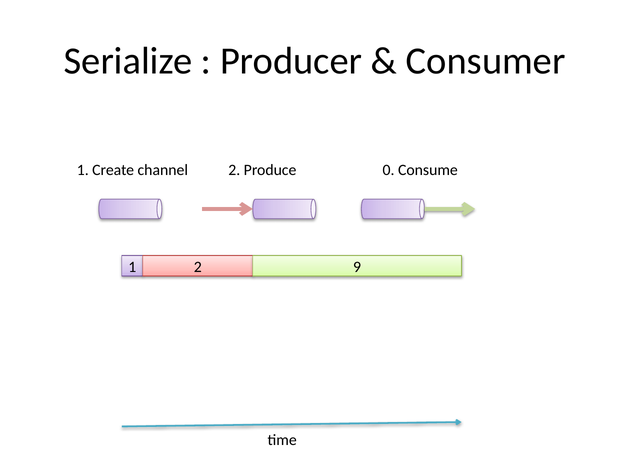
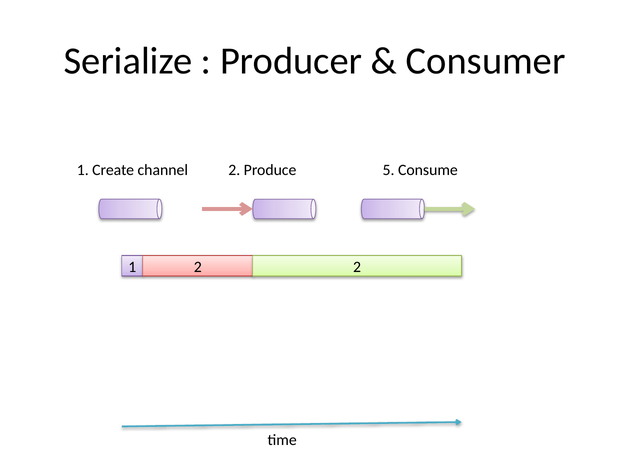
0: 0 -> 5
2 9: 9 -> 2
